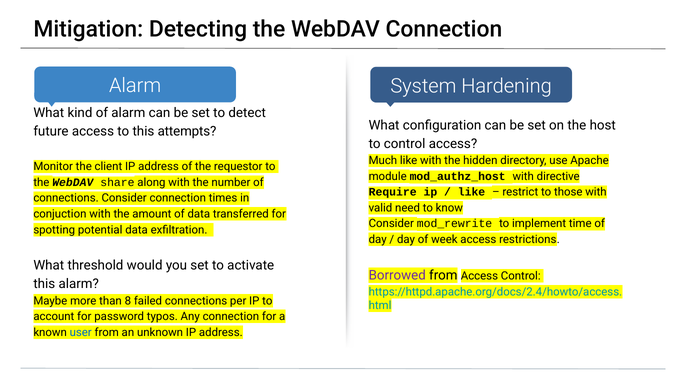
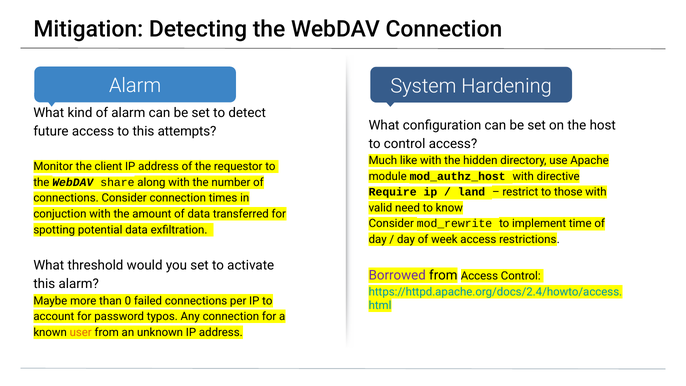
like at (472, 192): like -> land
8: 8 -> 0
user colour: blue -> orange
